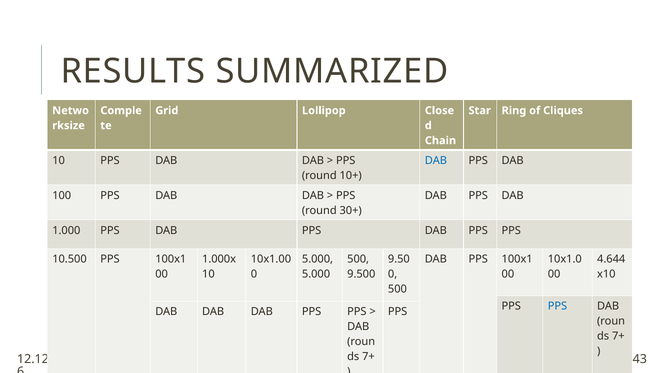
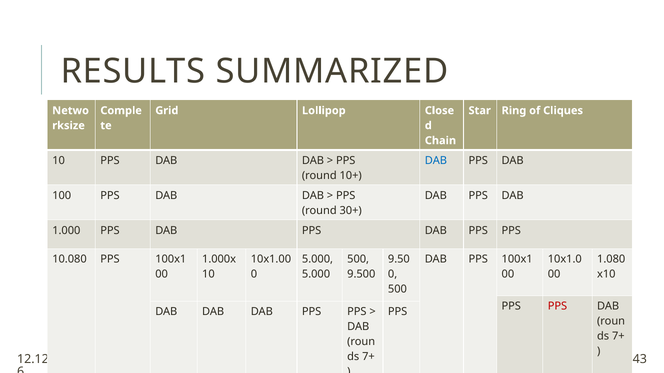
10.500: 10.500 -> 10.080
4.644: 4.644 -> 1.080
PPS at (557, 307) colour: blue -> red
